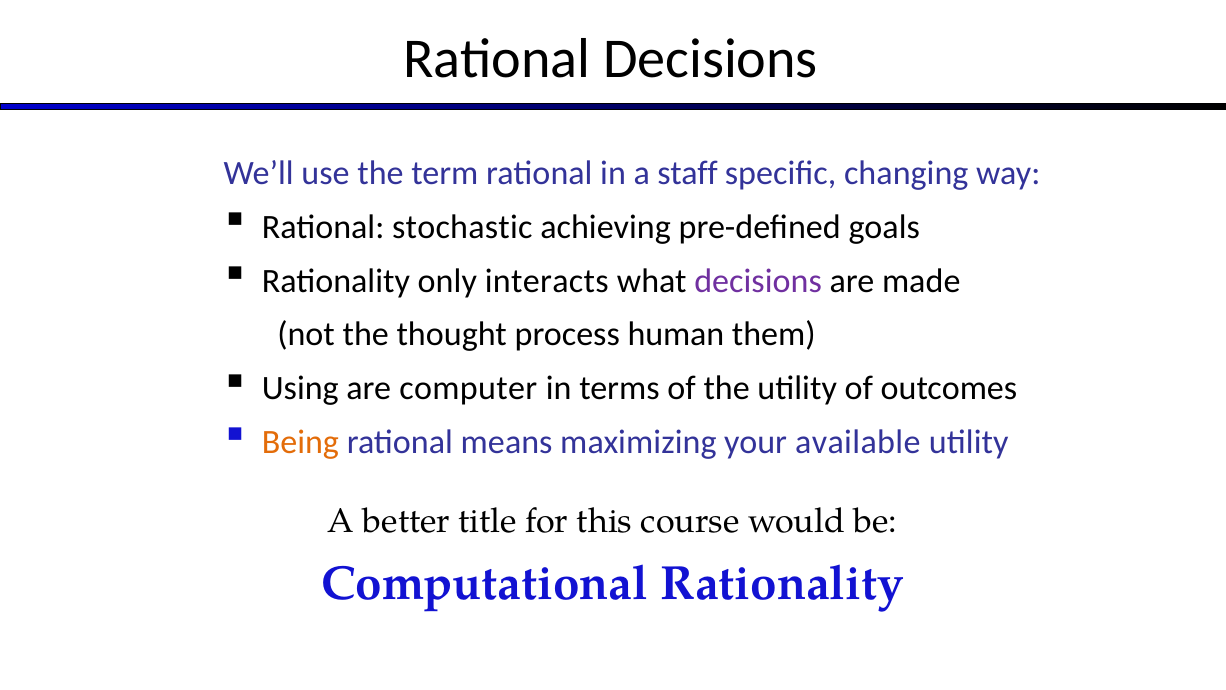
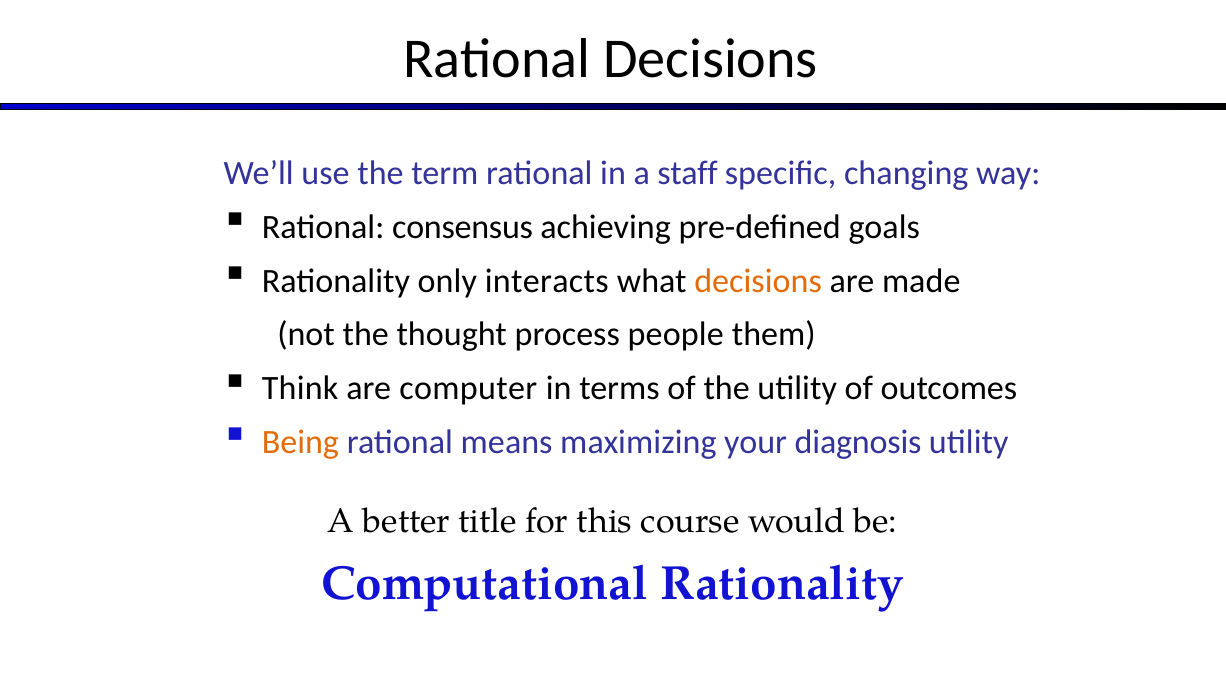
stochastic: stochastic -> consensus
decisions at (758, 281) colour: purple -> orange
human: human -> people
Using: Using -> Think
available: available -> diagnosis
